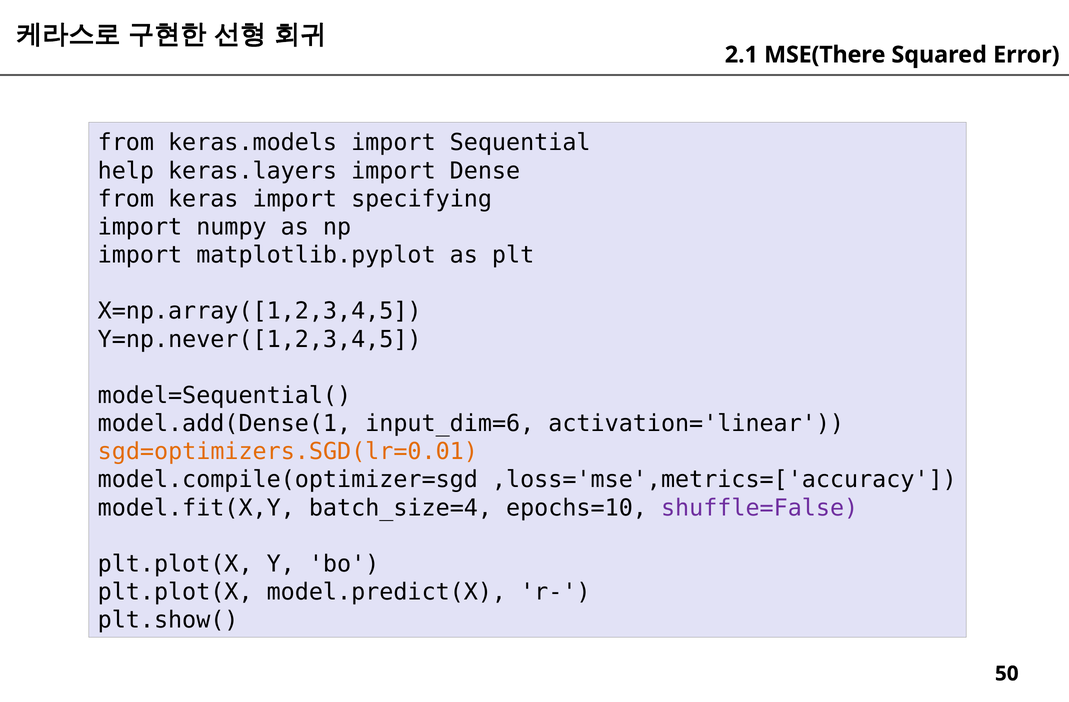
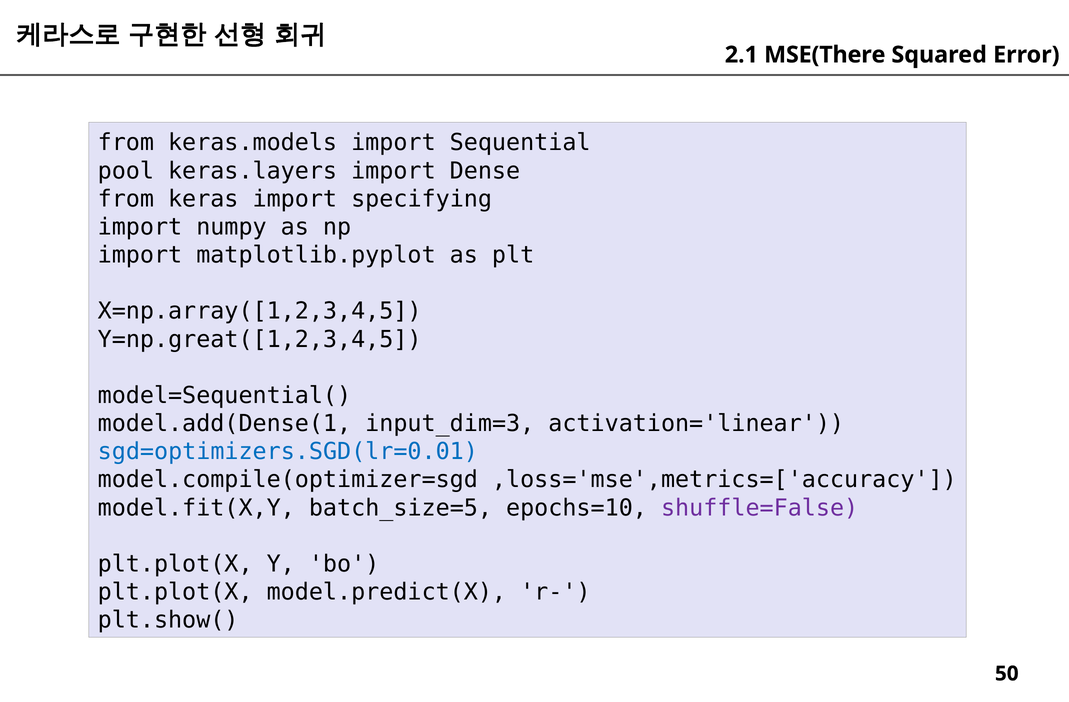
help: help -> pool
Y=np.never([1,2,3,4,5: Y=np.never([1,2,3,4,5 -> Y=np.great([1,2,3,4,5
input_dim=6: input_dim=6 -> input_dim=3
sgd=optimizers.SGD(lr=0.01 colour: orange -> blue
batch_size=4: batch_size=4 -> batch_size=5
